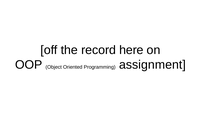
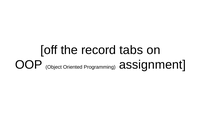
here: here -> tabs
